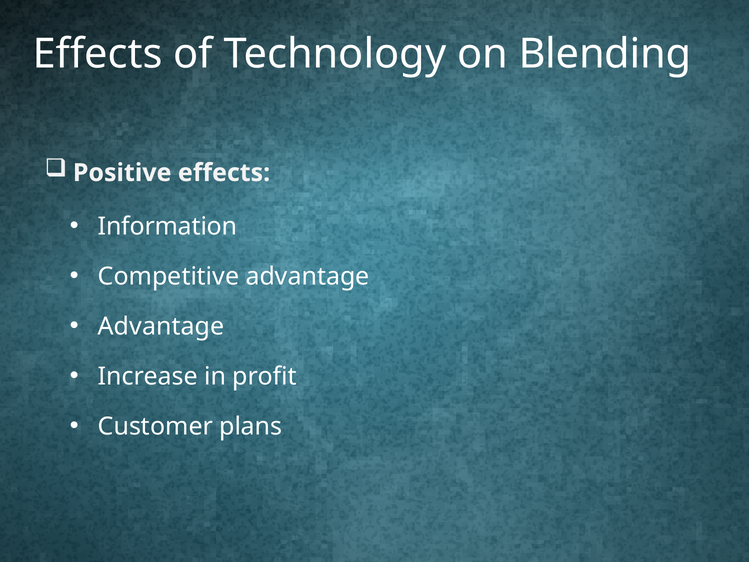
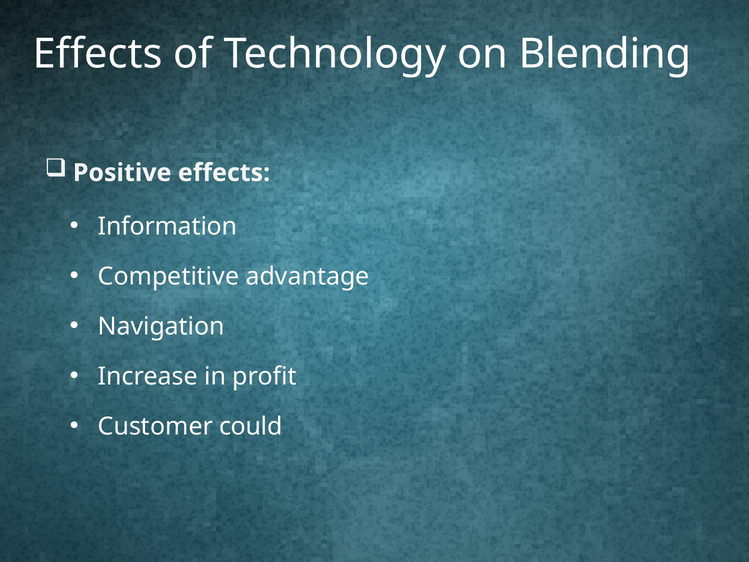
Advantage at (161, 326): Advantage -> Navigation
plans: plans -> could
